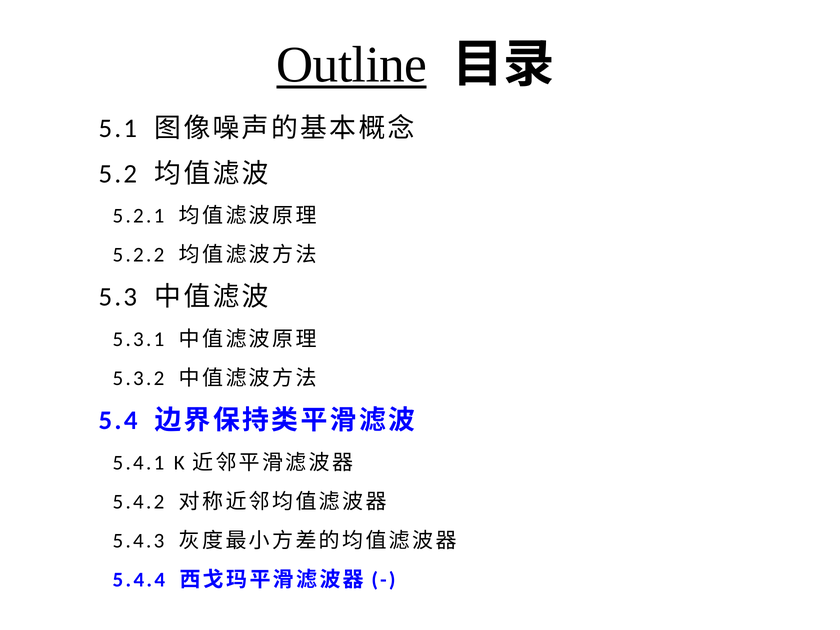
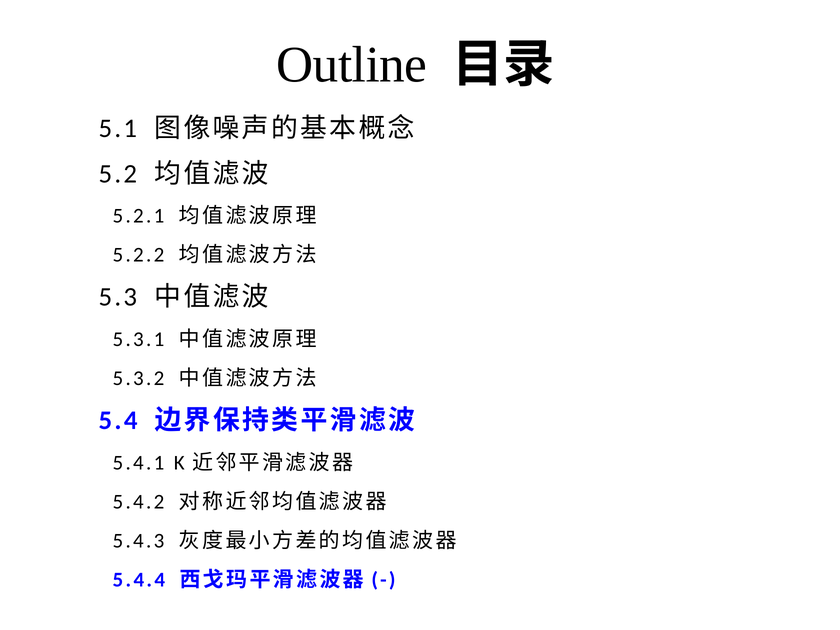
Outline underline: present -> none
